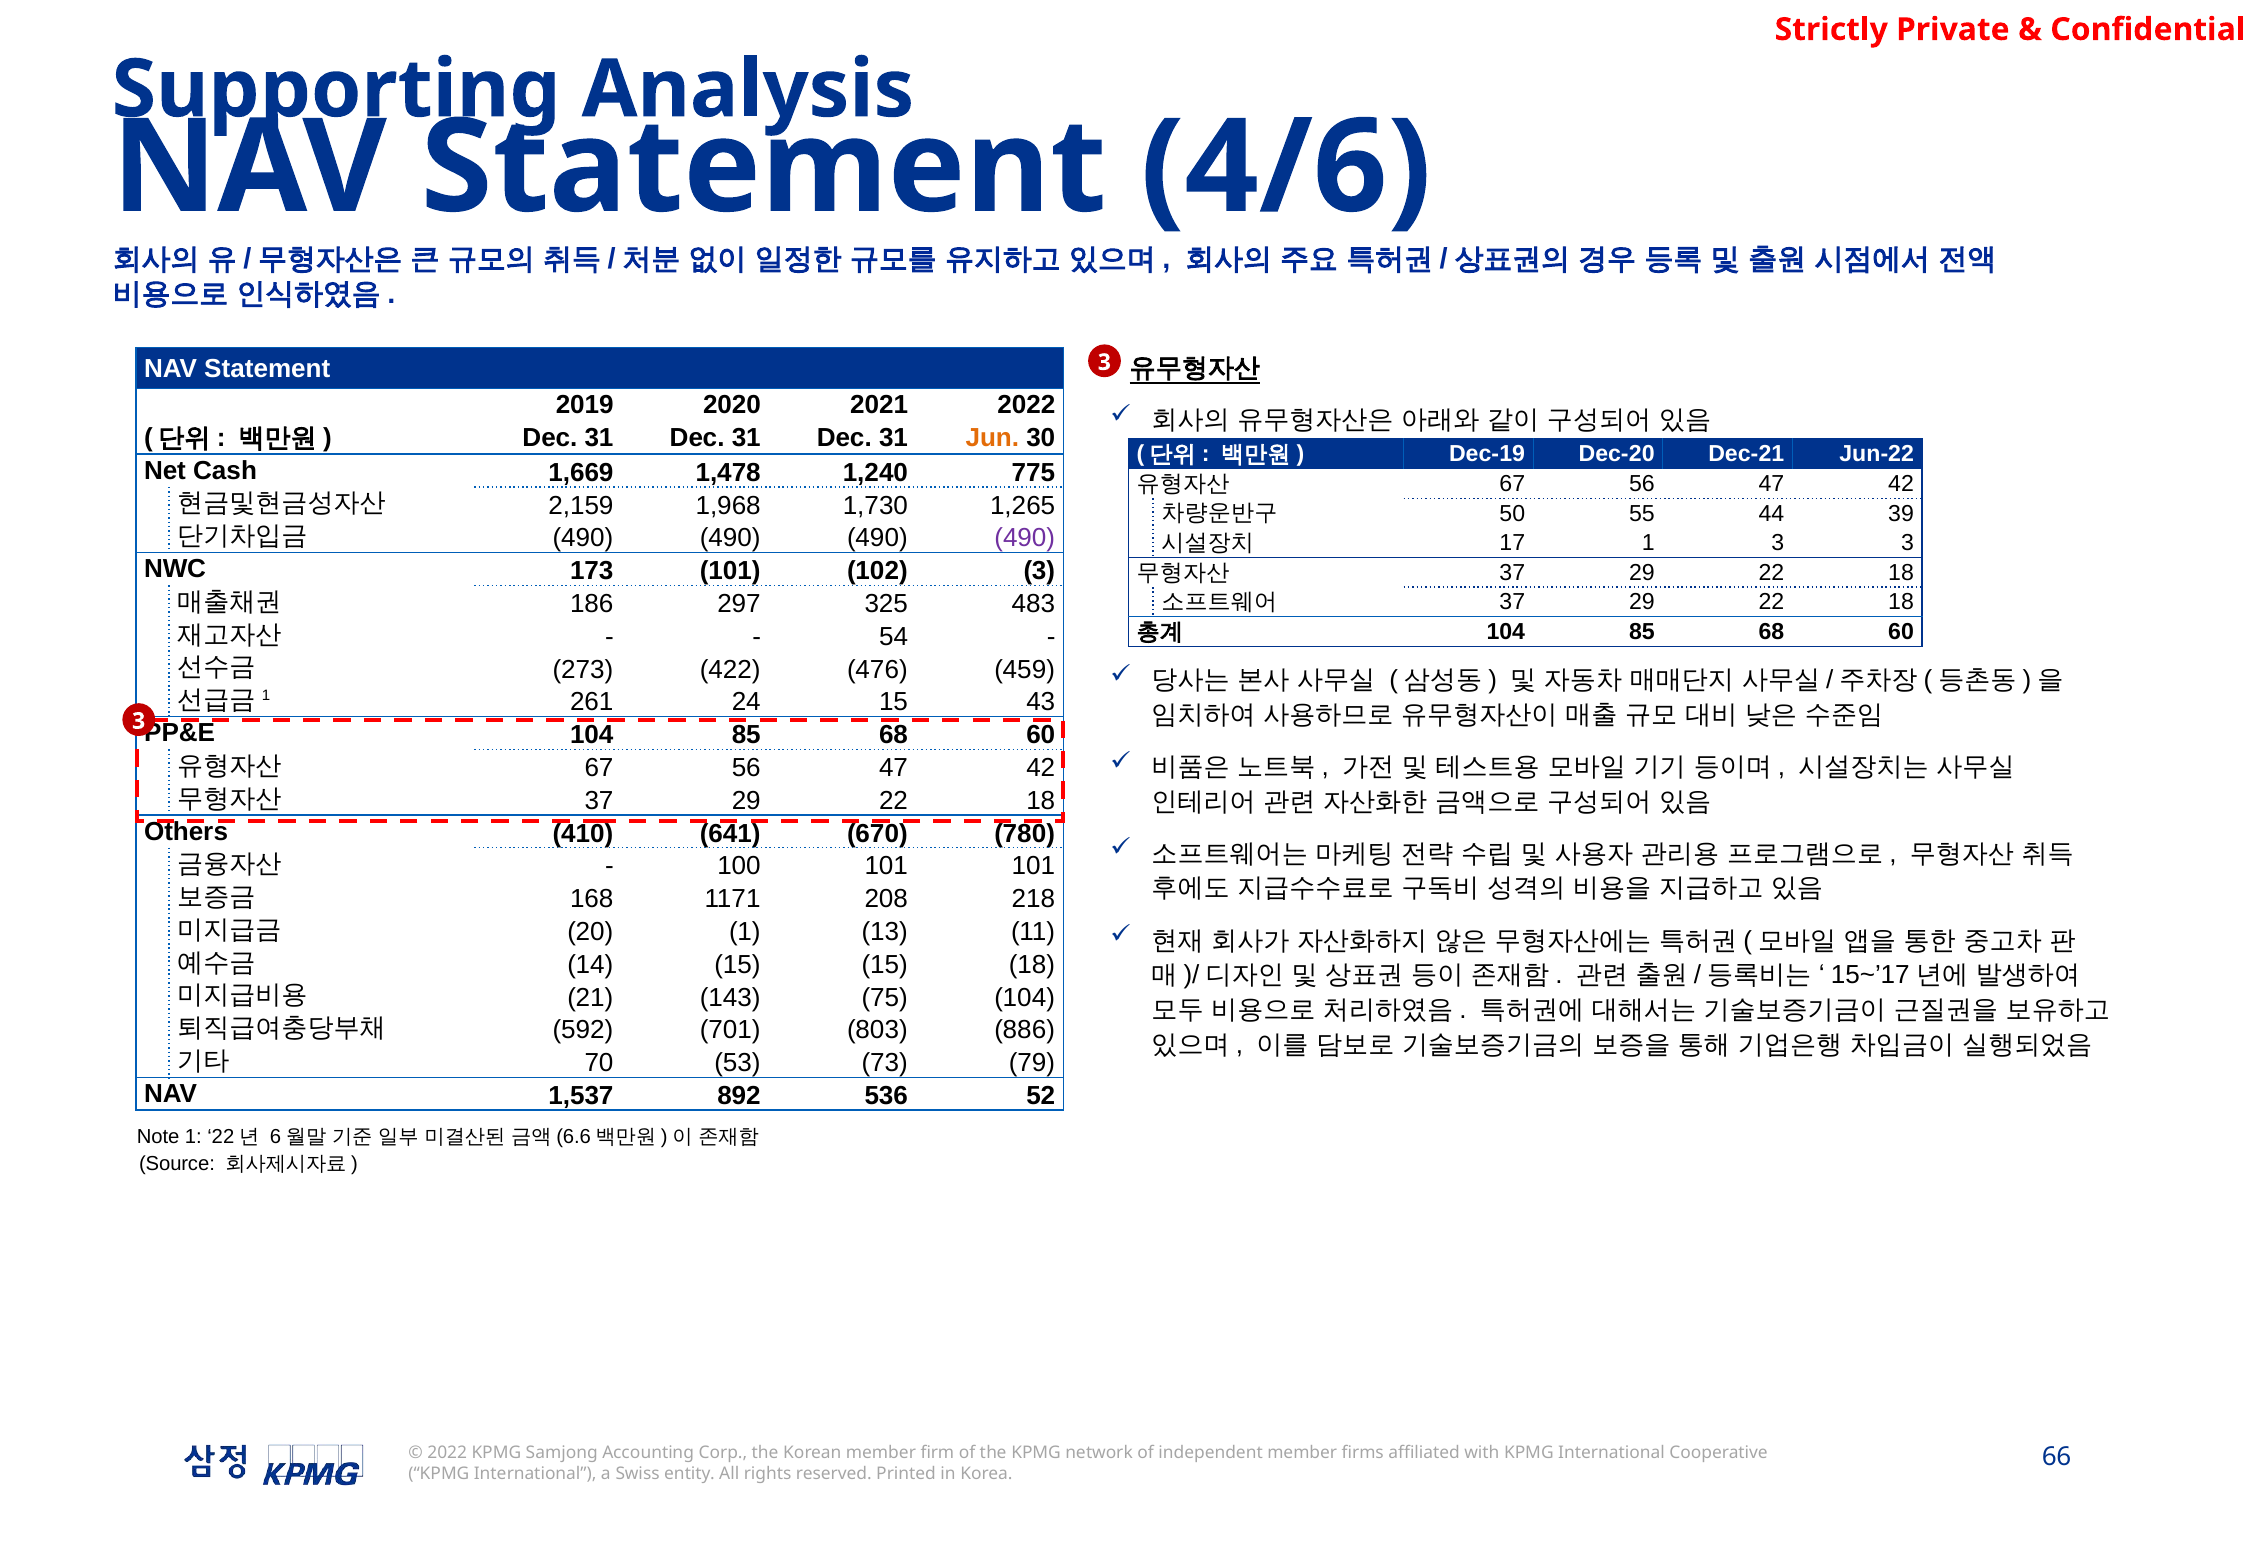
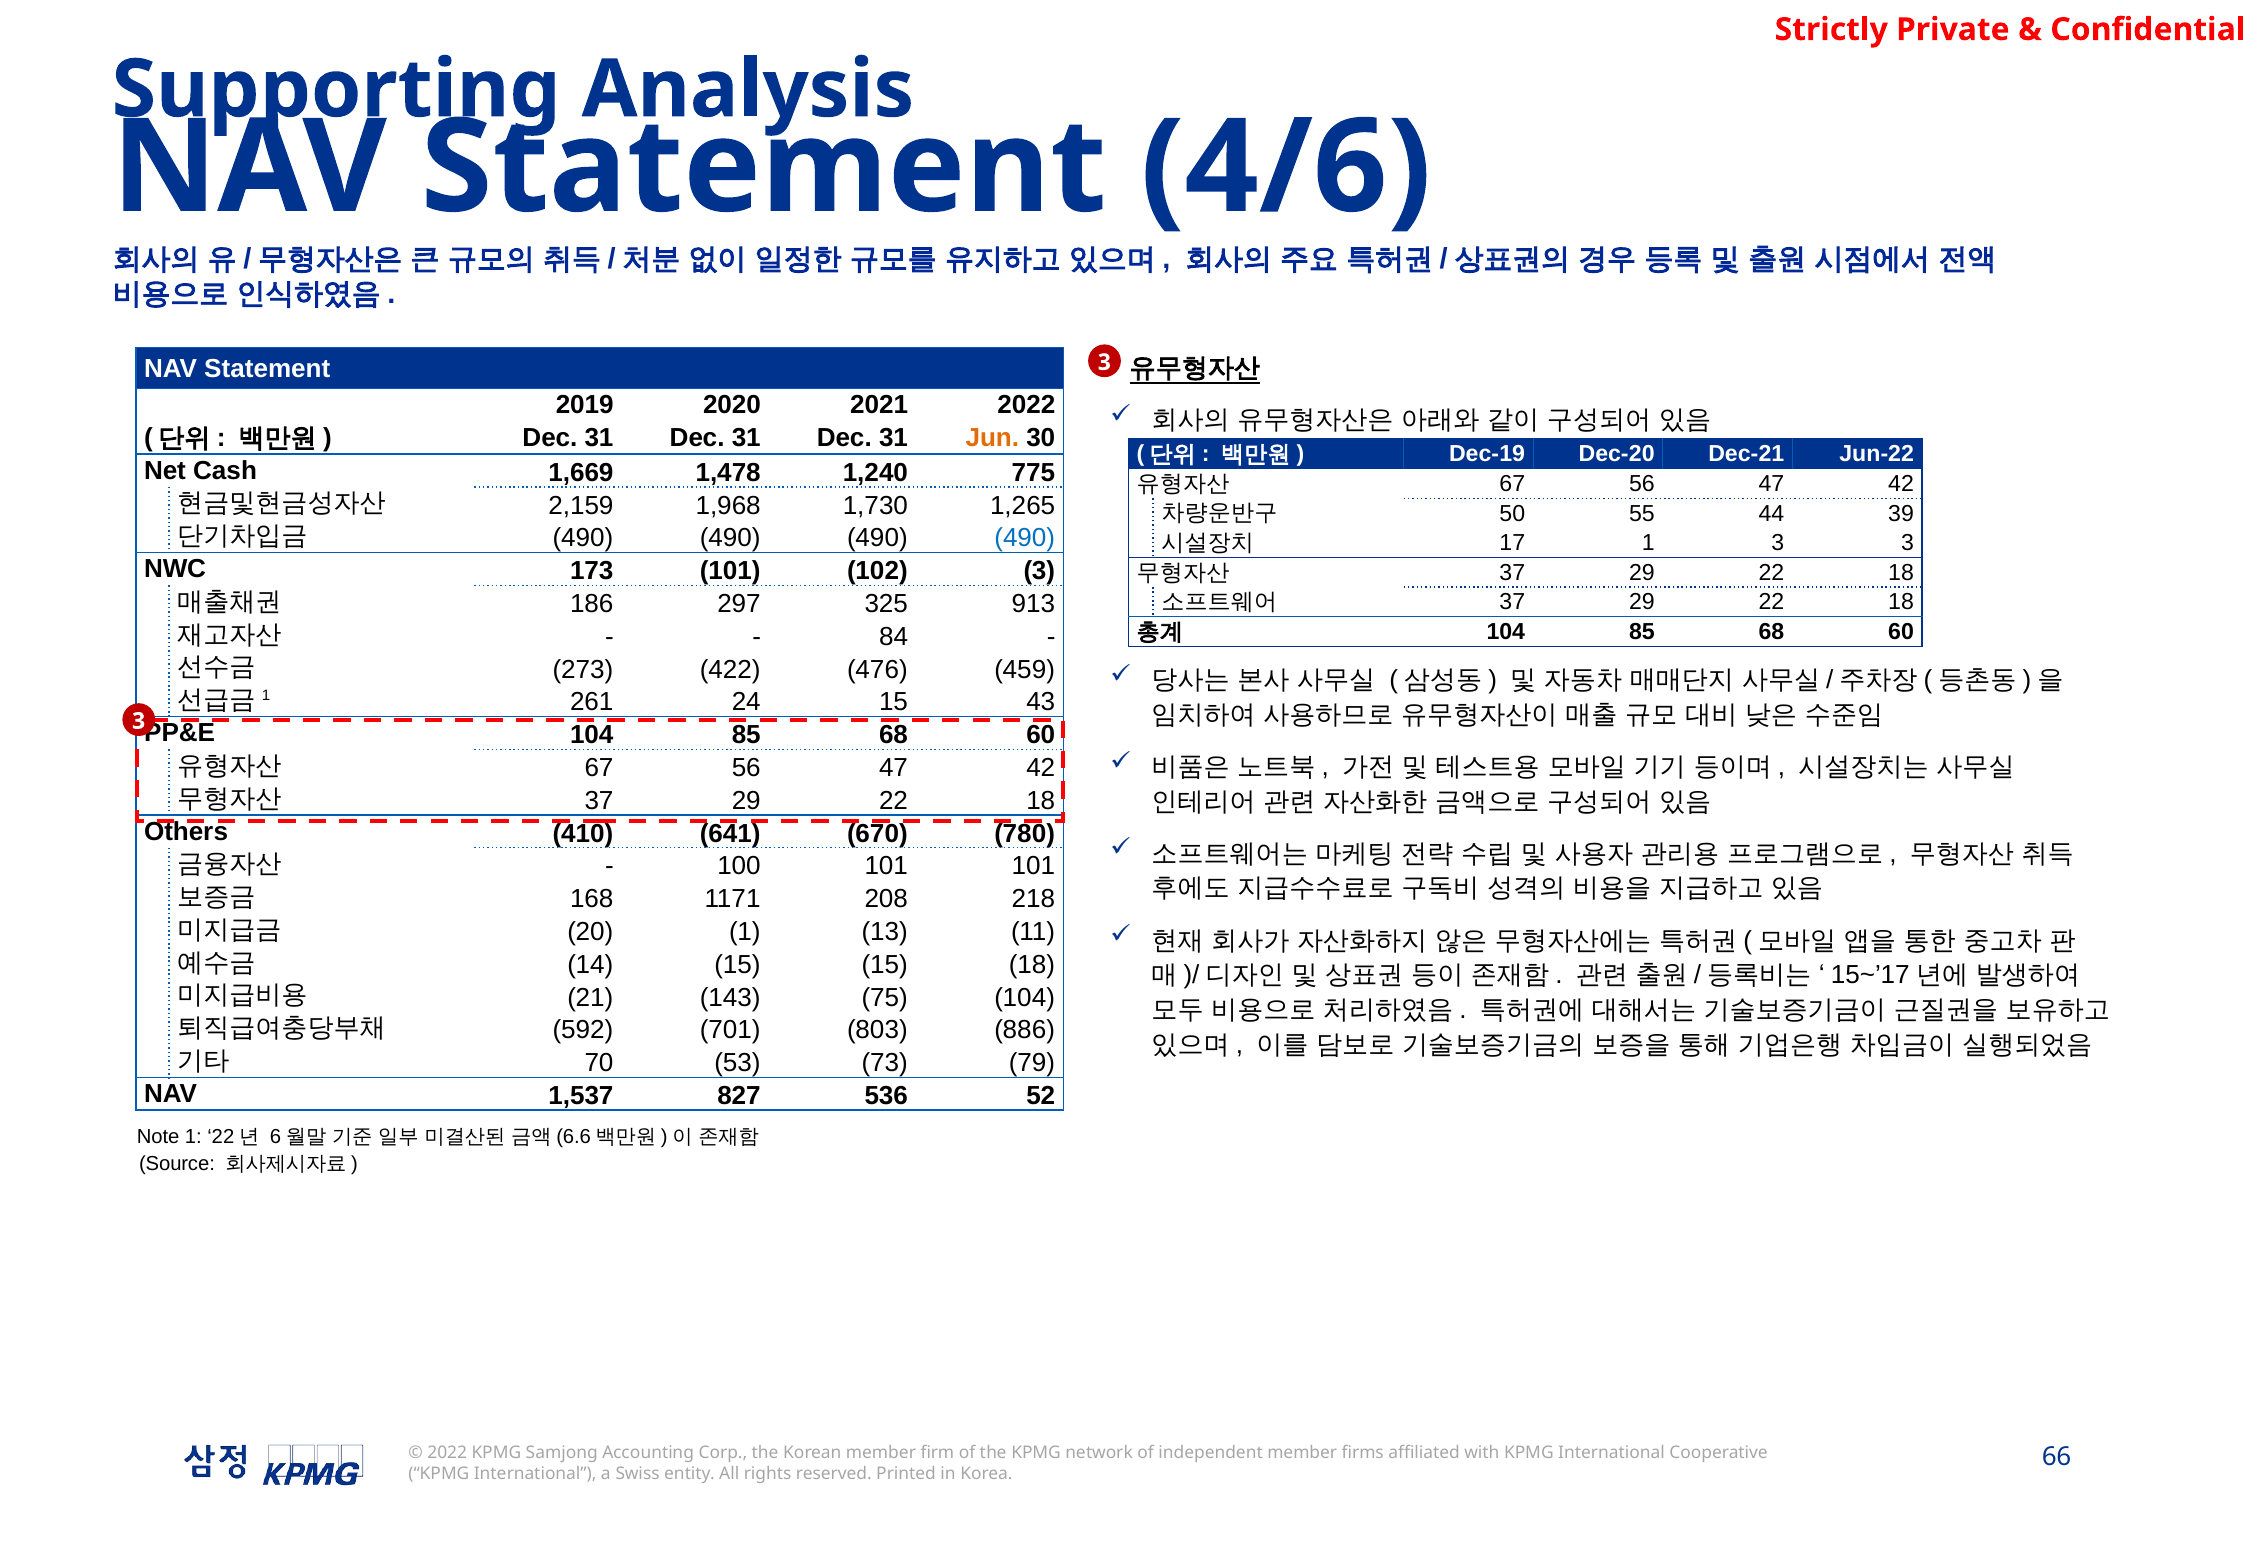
490 at (1025, 538) colour: purple -> blue
483: 483 -> 913
54: 54 -> 84
892: 892 -> 827
